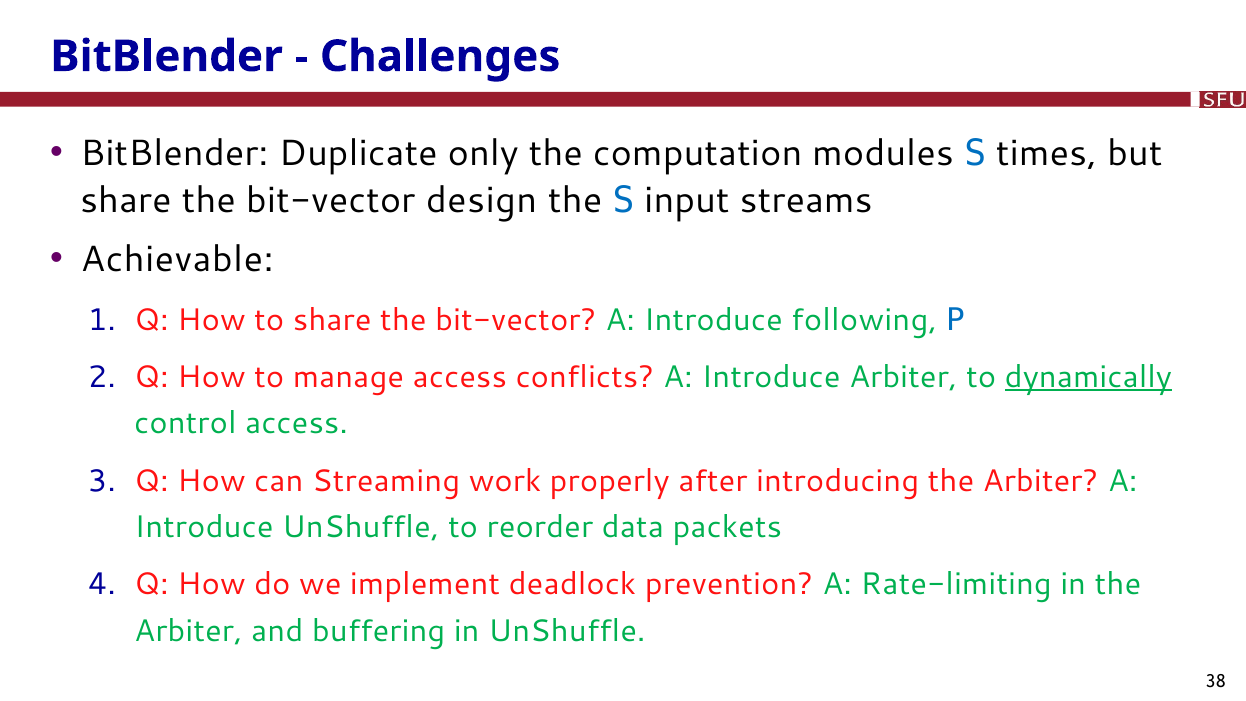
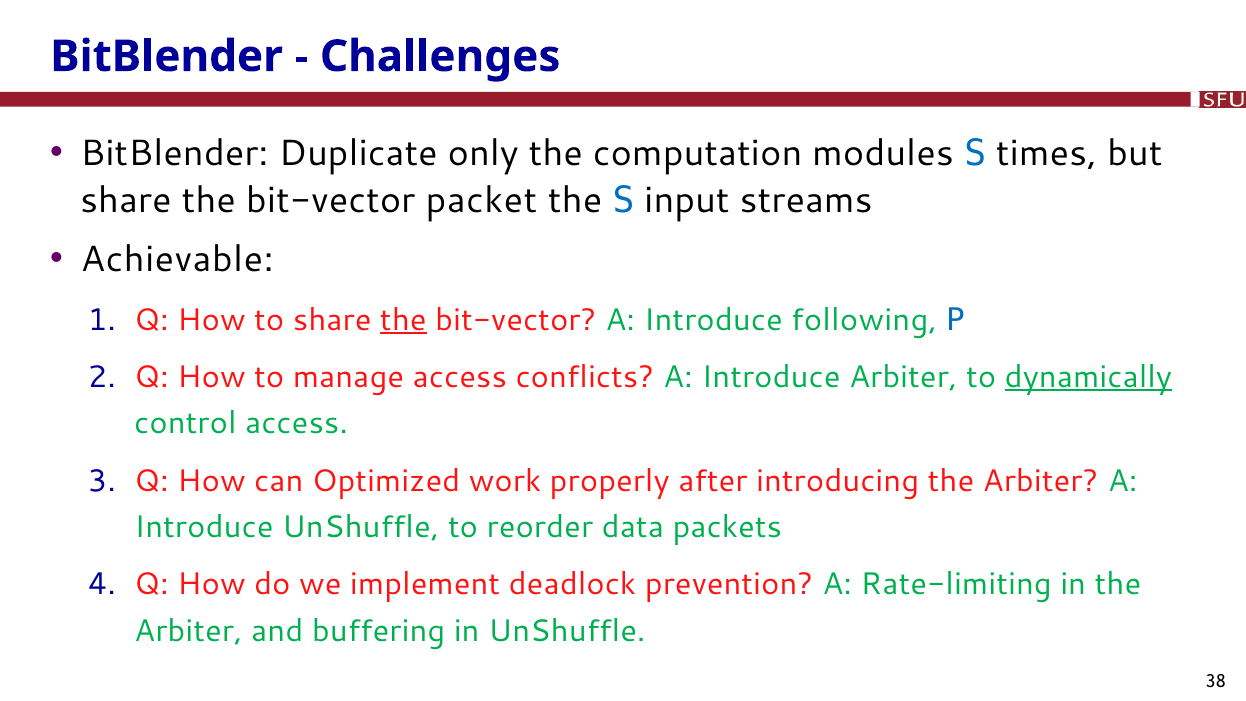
design: design -> packet
the at (403, 320) underline: none -> present
Streaming: Streaming -> Optimized
